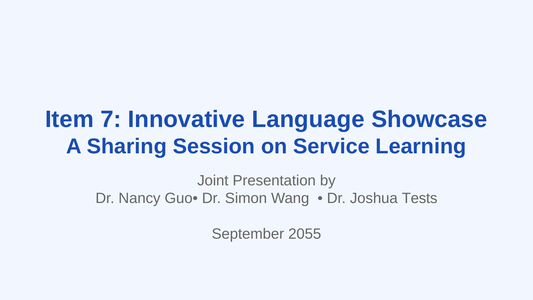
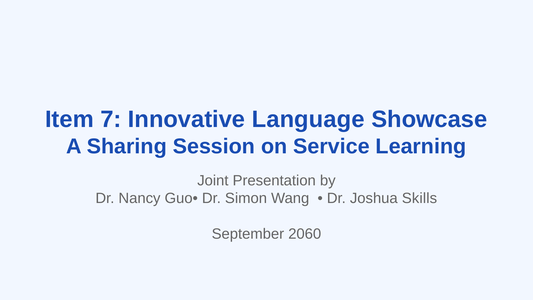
Tests: Tests -> Skills
2055: 2055 -> 2060
